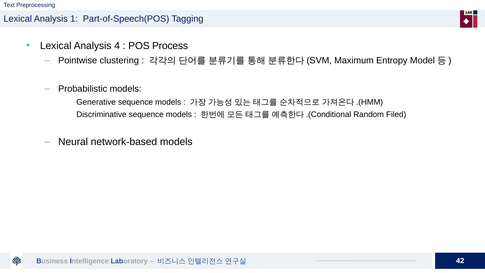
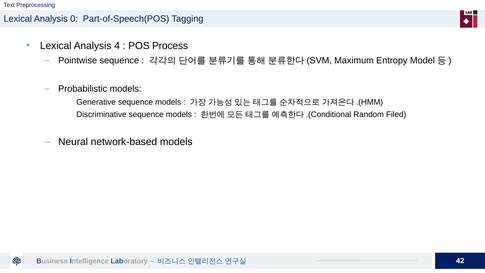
1: 1 -> 0
Pointwise clustering: clustering -> sequence
